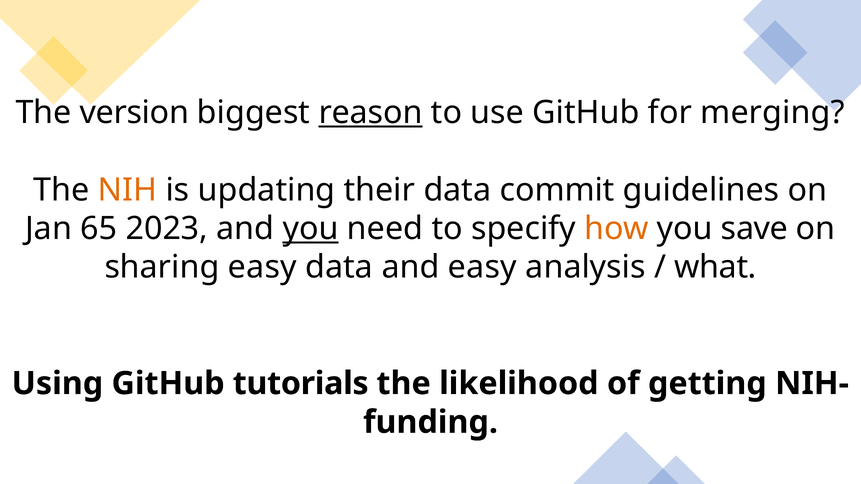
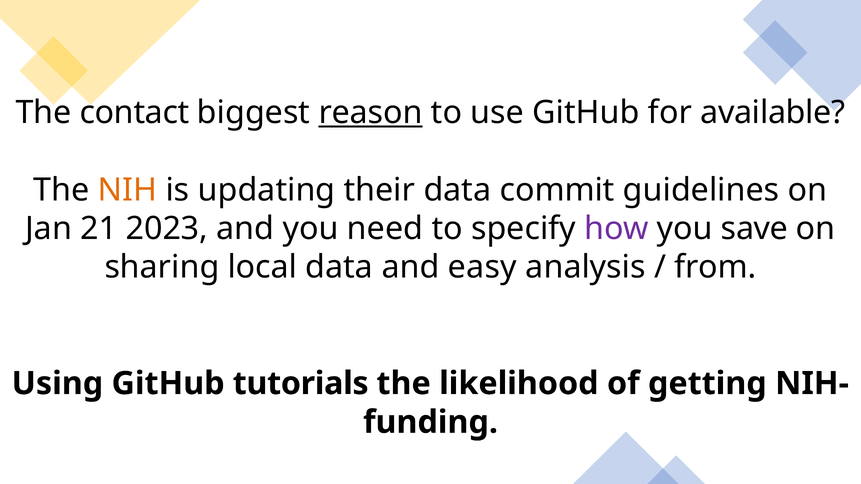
version: version -> contact
merging: merging -> available
65: 65 -> 21
you at (311, 229) underline: present -> none
how colour: orange -> purple
sharing easy: easy -> local
what: what -> from
